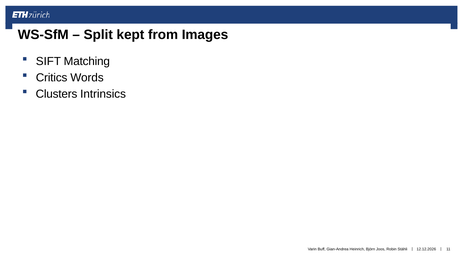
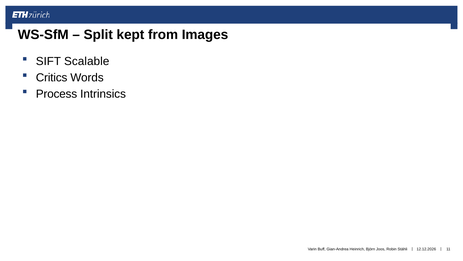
Matching: Matching -> Scalable
Clusters: Clusters -> Process
